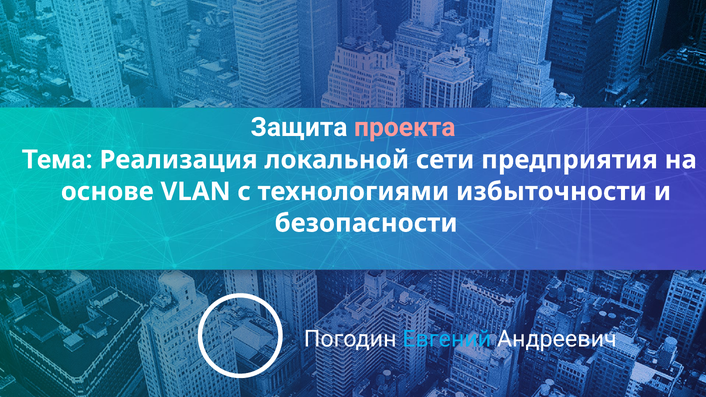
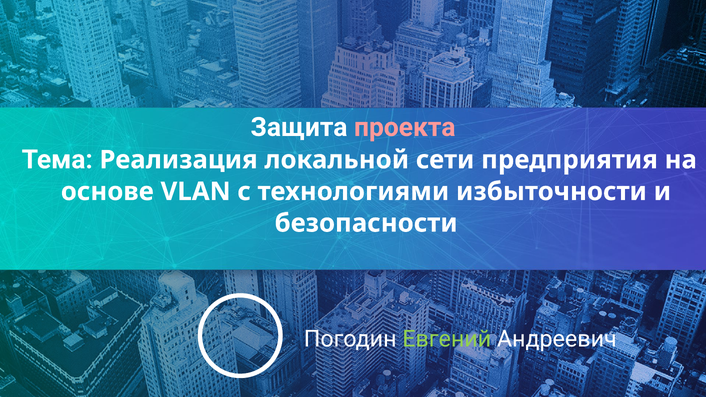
Евгений colour: light blue -> light green
